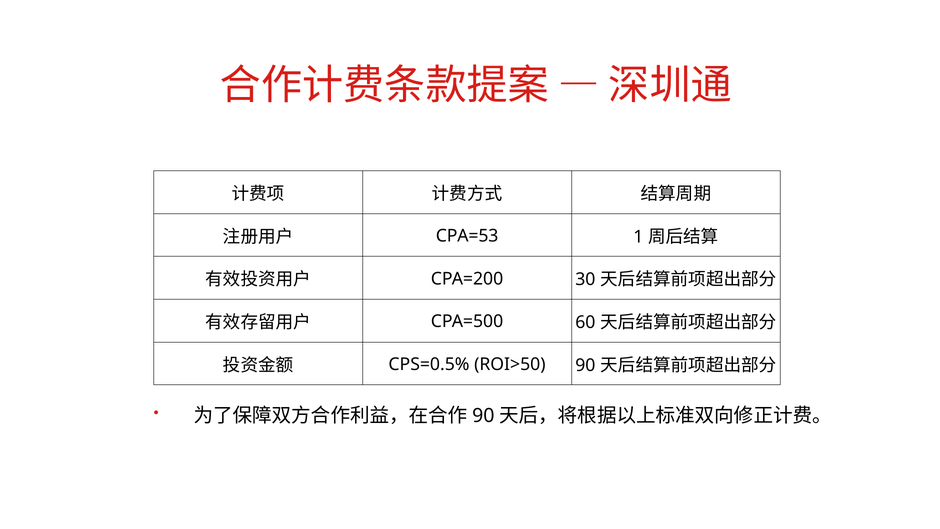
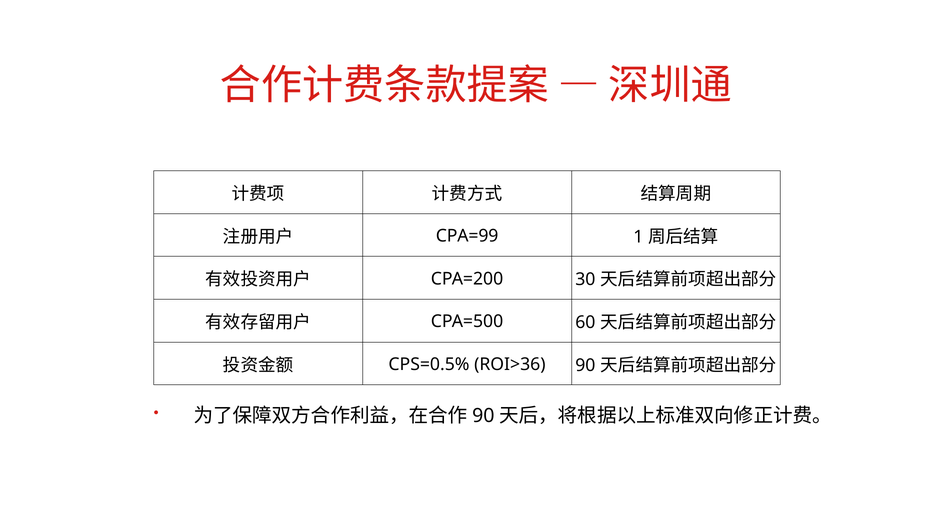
CPA=53: CPA=53 -> CPA=99
ROI>50: ROI>50 -> ROI>36
